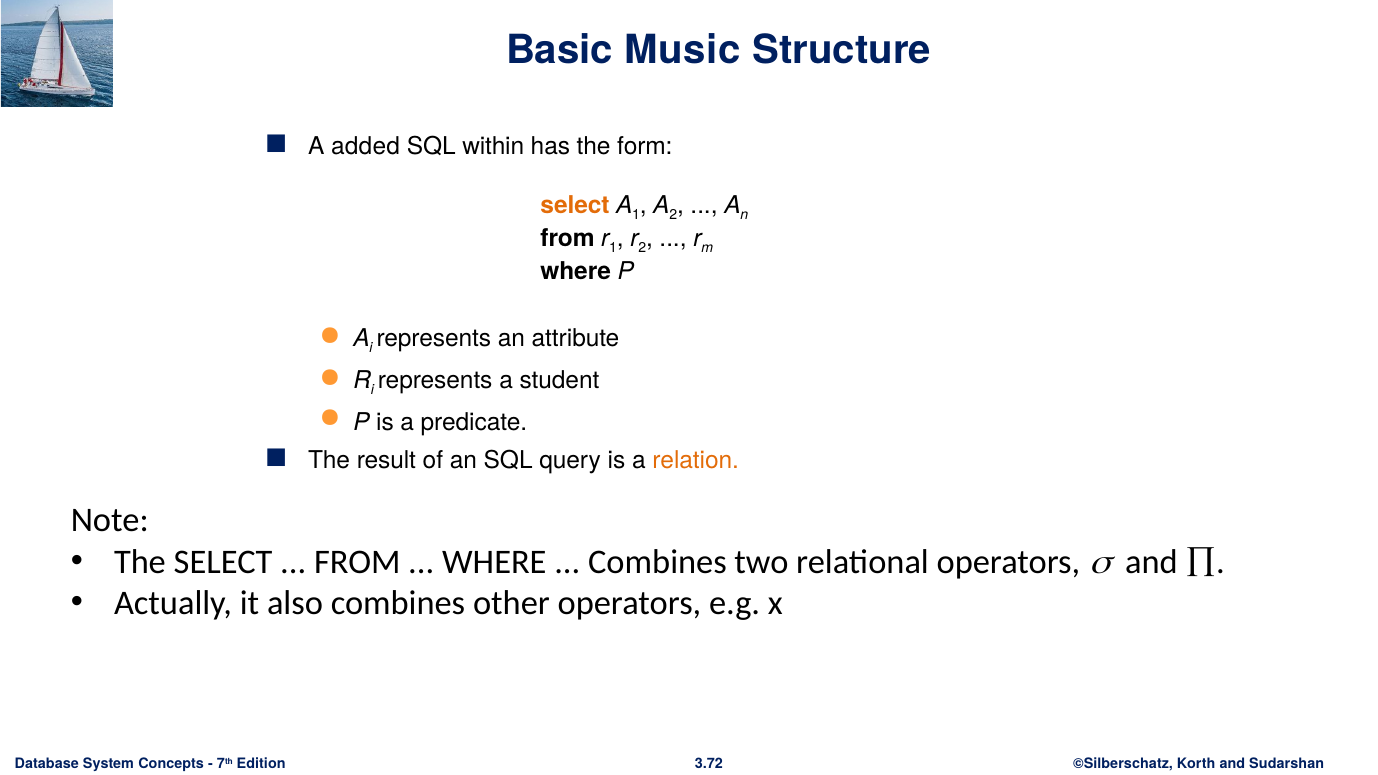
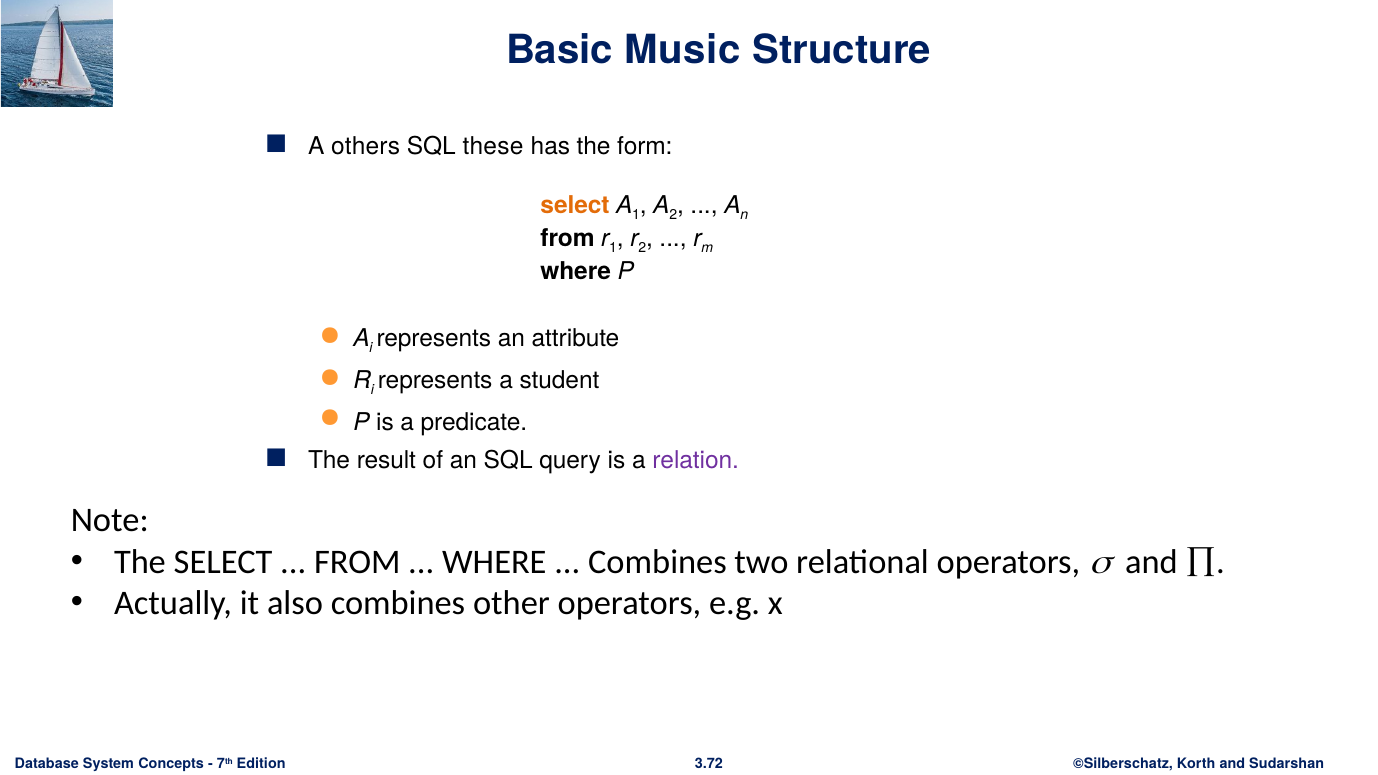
added: added -> others
within: within -> these
relation colour: orange -> purple
